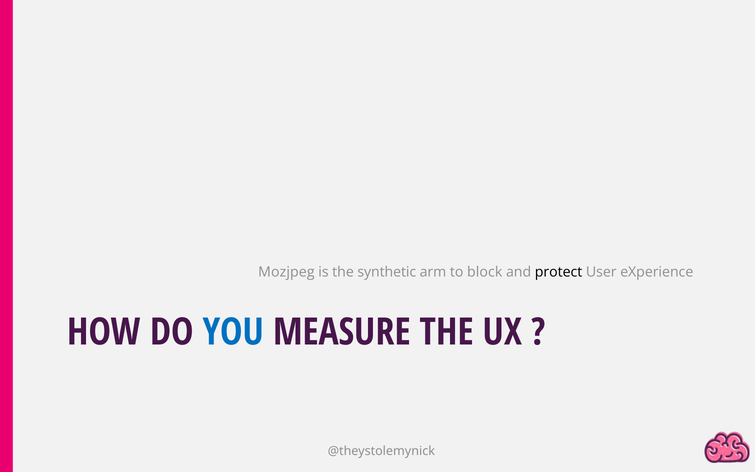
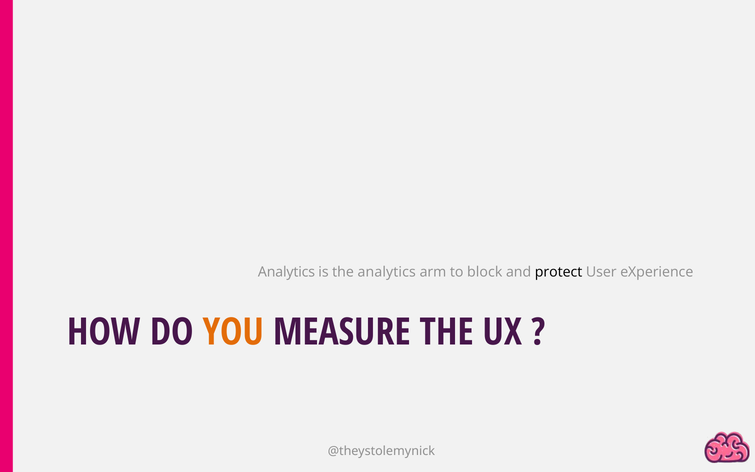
Mozjpeg at (286, 272): Mozjpeg -> Analytics
the synthetic: synthetic -> analytics
YOU colour: blue -> orange
